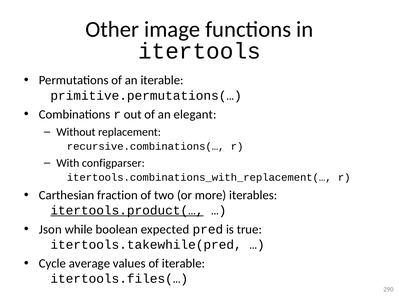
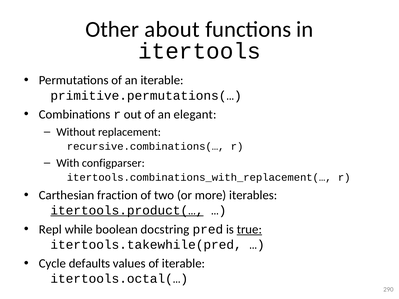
image: image -> about
Json: Json -> Repl
expected: expected -> docstring
true underline: none -> present
average: average -> defaults
itertools.files(…: itertools.files(… -> itertools.octal(…
